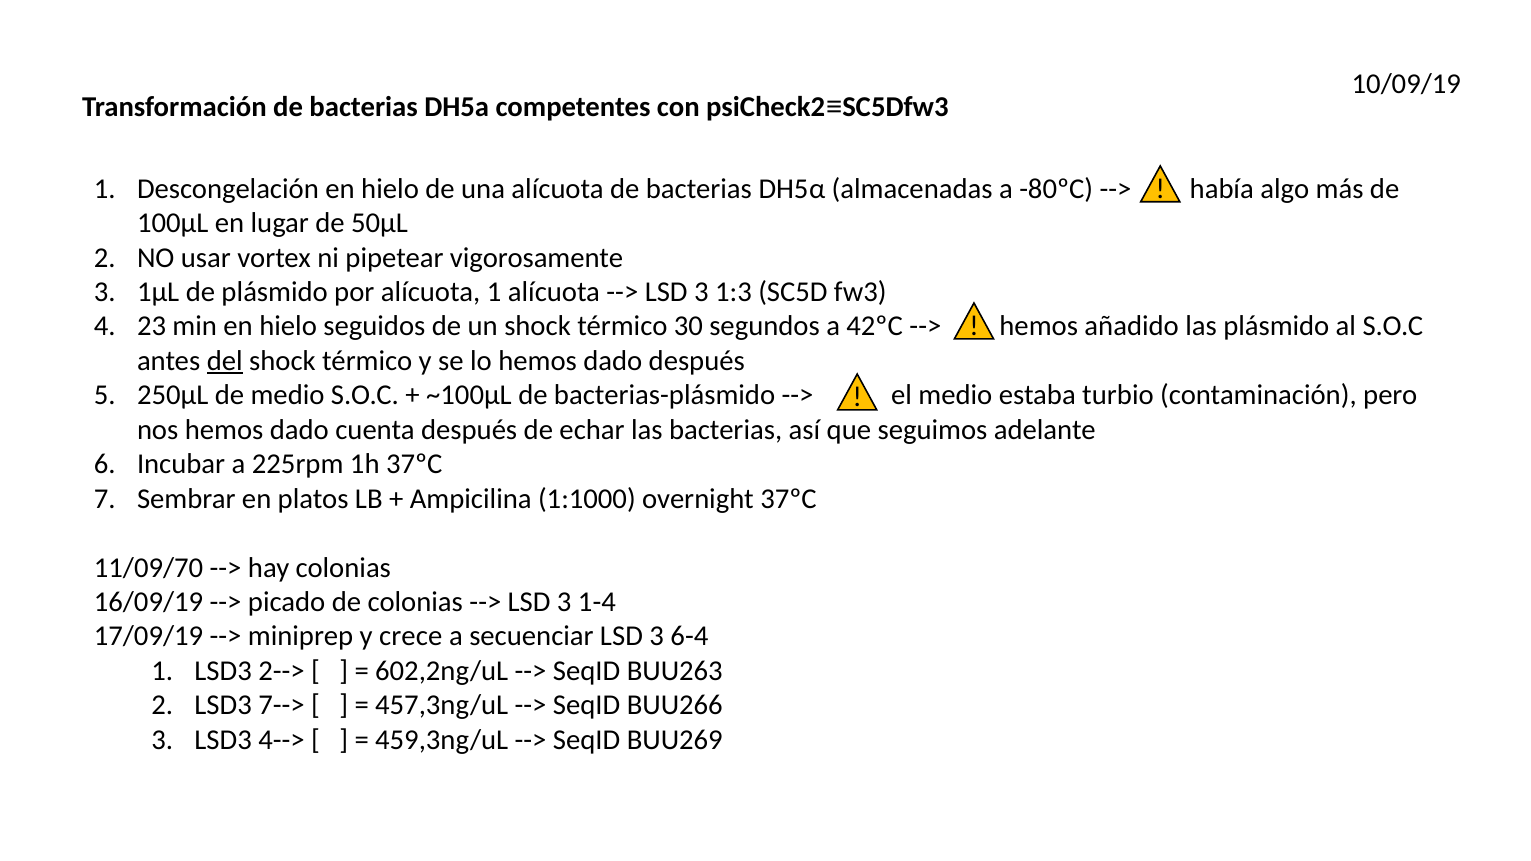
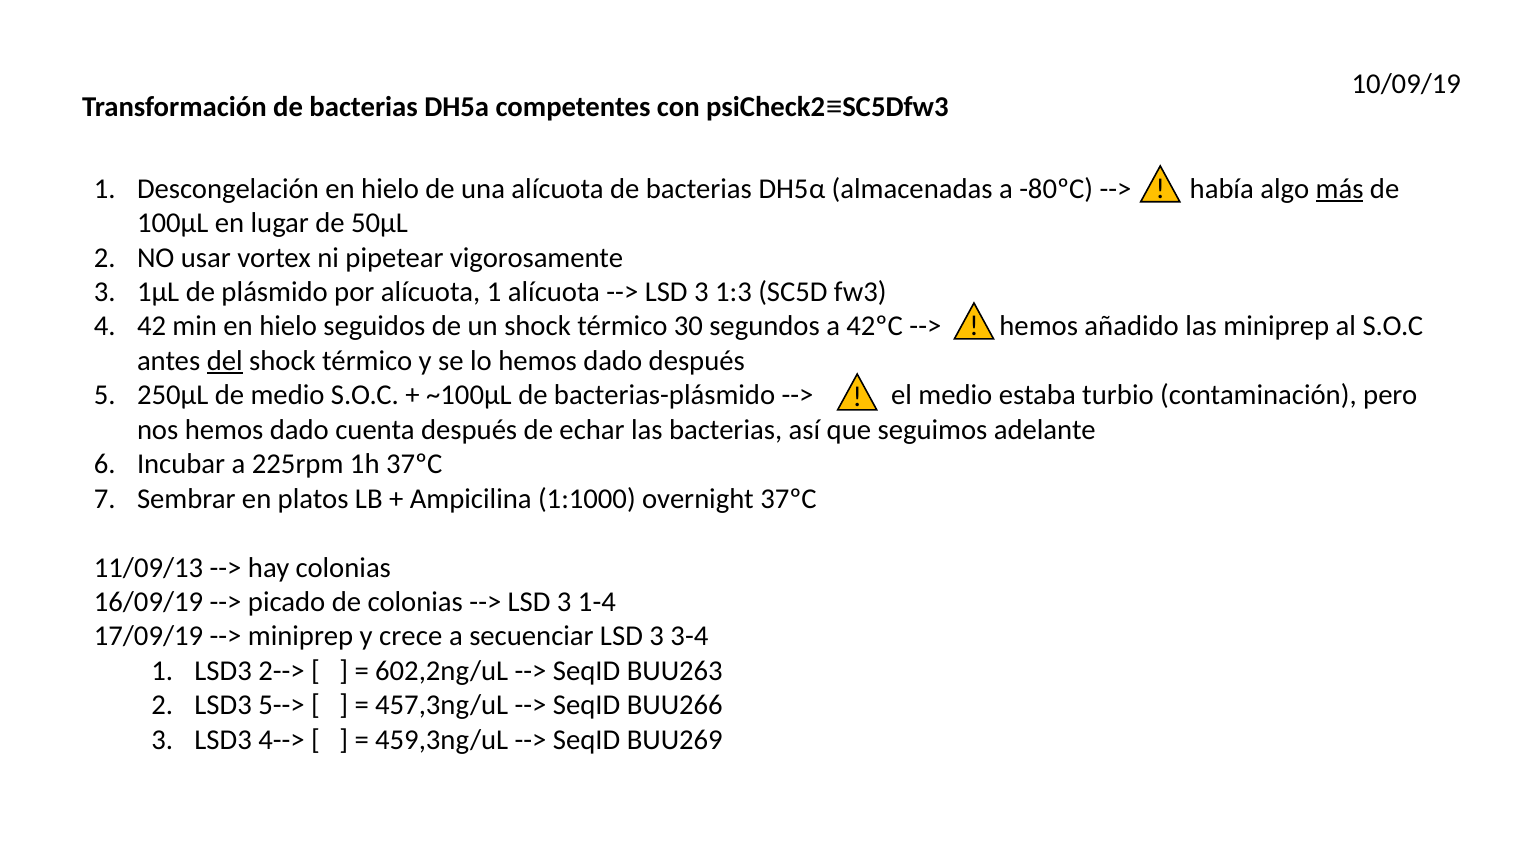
más underline: none -> present
23: 23 -> 42
las plásmido: plásmido -> miniprep
11/09/70: 11/09/70 -> 11/09/13
6-4: 6-4 -> 3-4
7-->: 7--> -> 5-->
